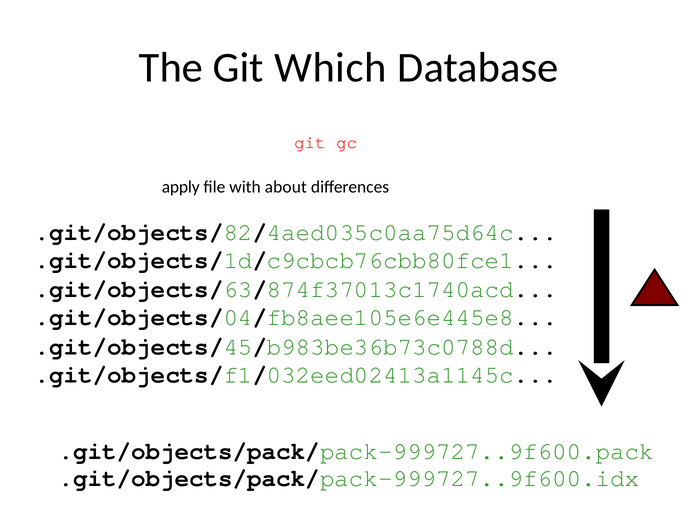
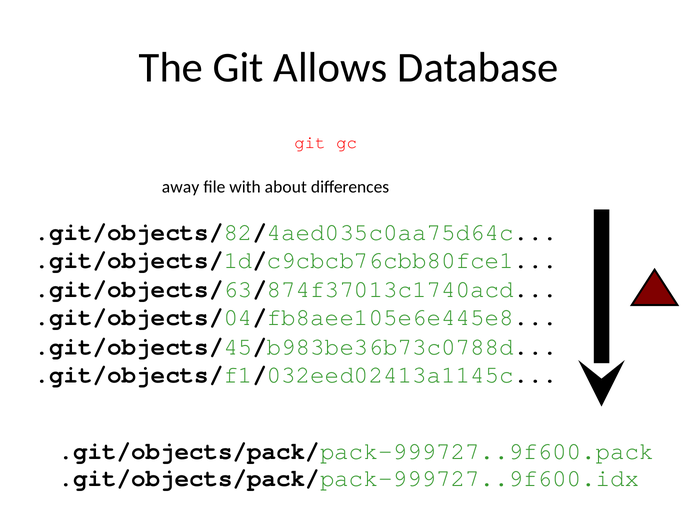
Which: Which -> Allows
apply: apply -> away
